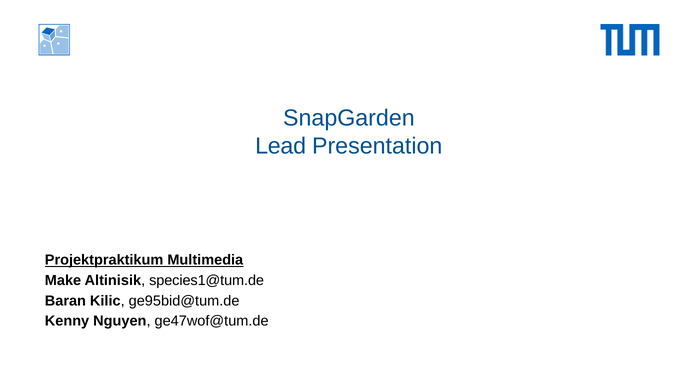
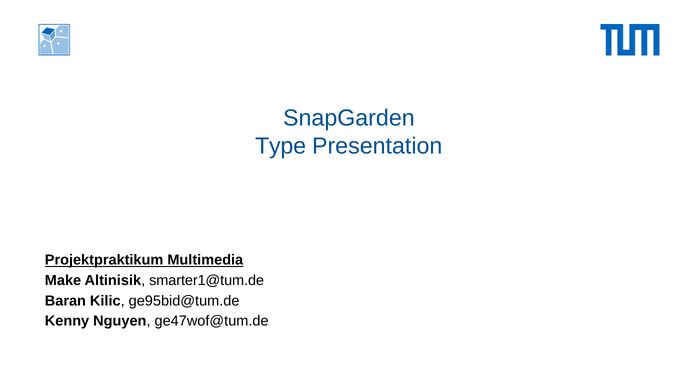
Lead: Lead -> Type
species1@tum.de: species1@tum.de -> smarter1@tum.de
